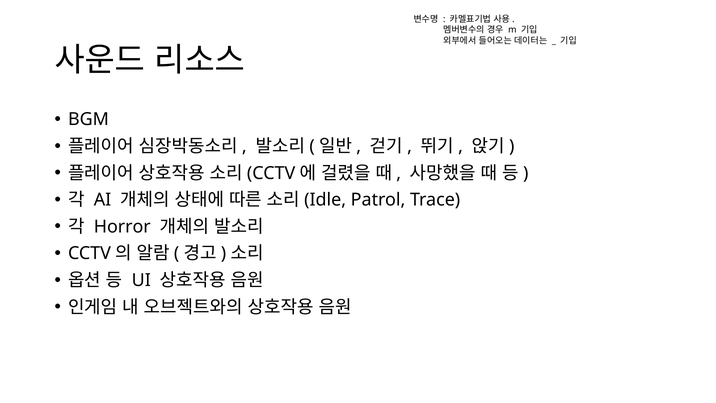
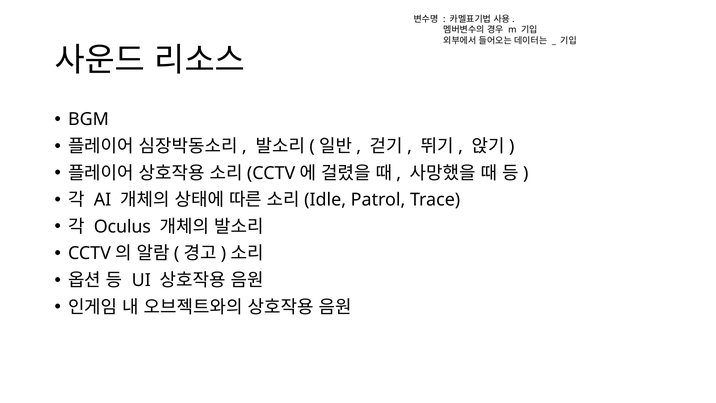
Horror: Horror -> Oculus
